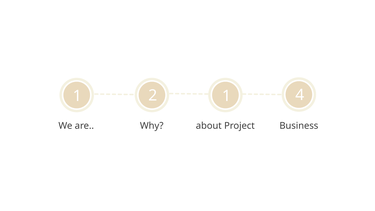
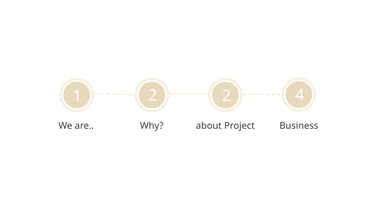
2 1: 1 -> 2
